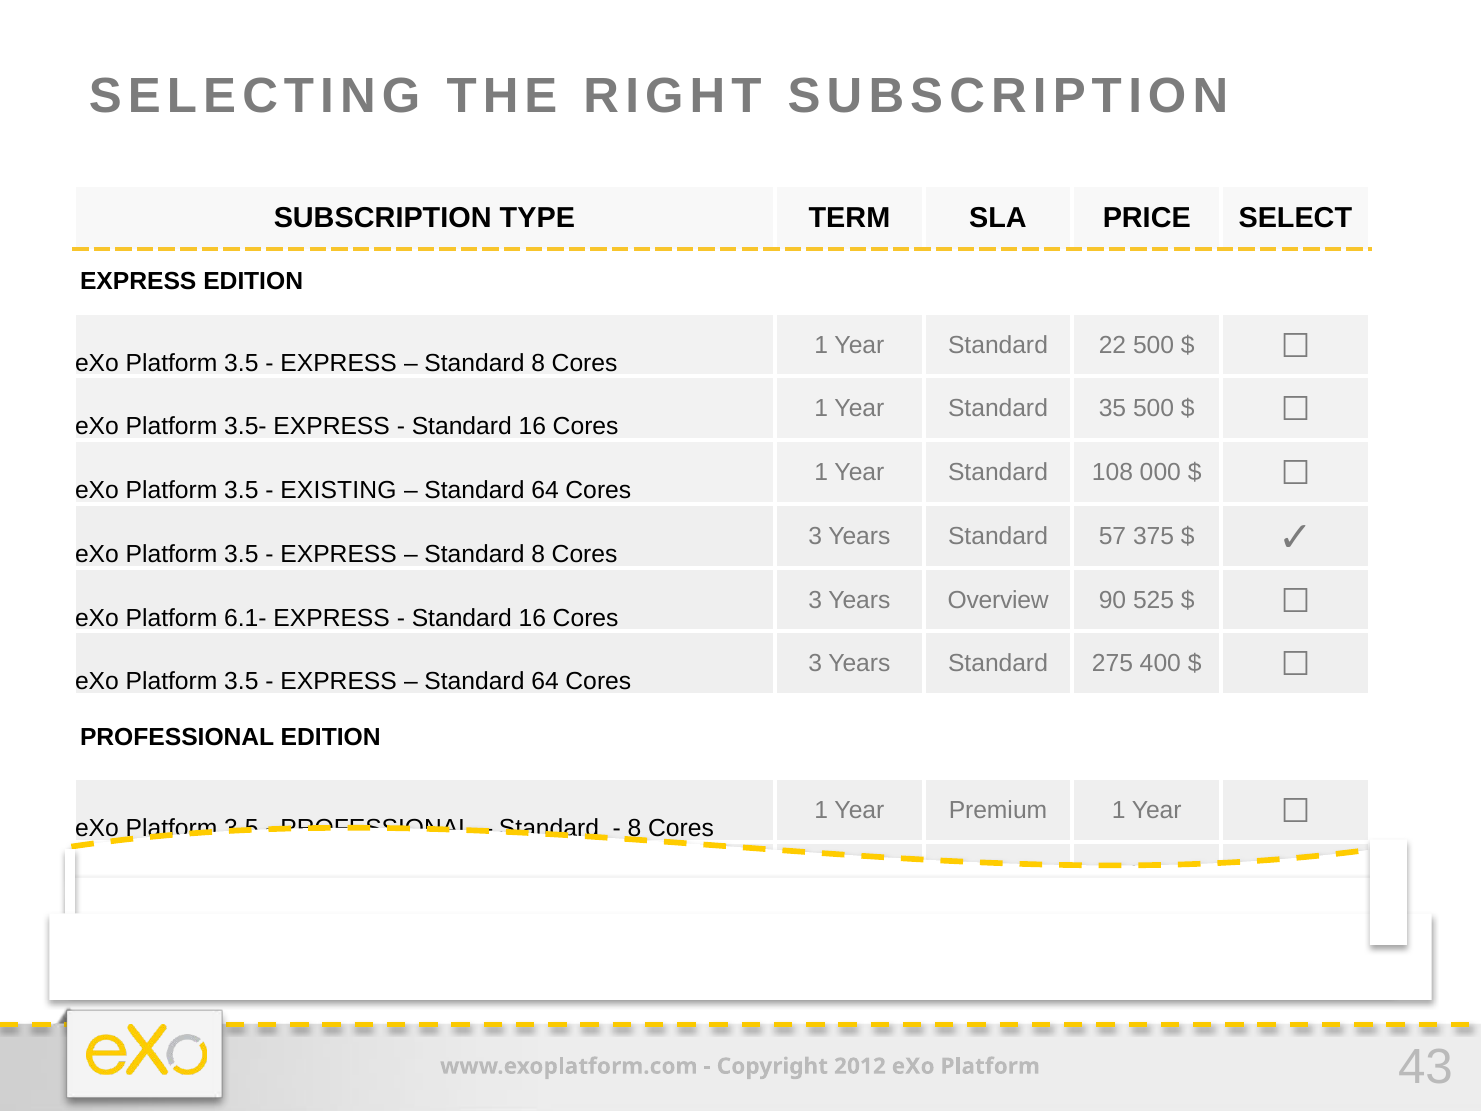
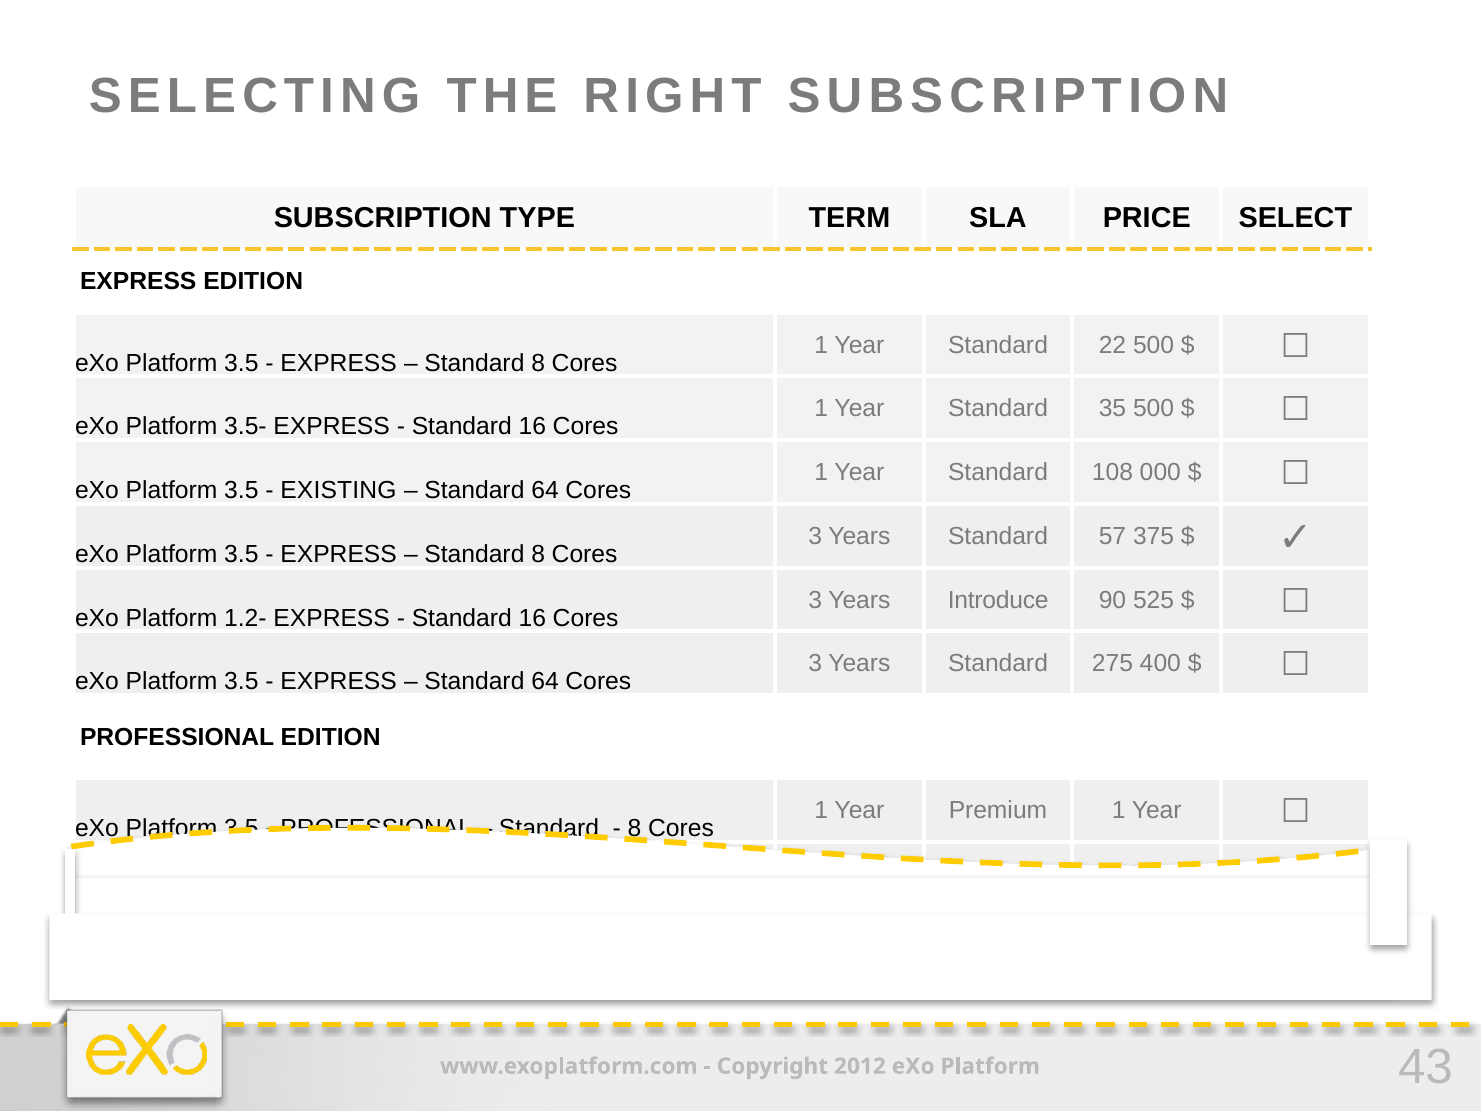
Overview: Overview -> Introduce
6.1-: 6.1- -> 1.2-
